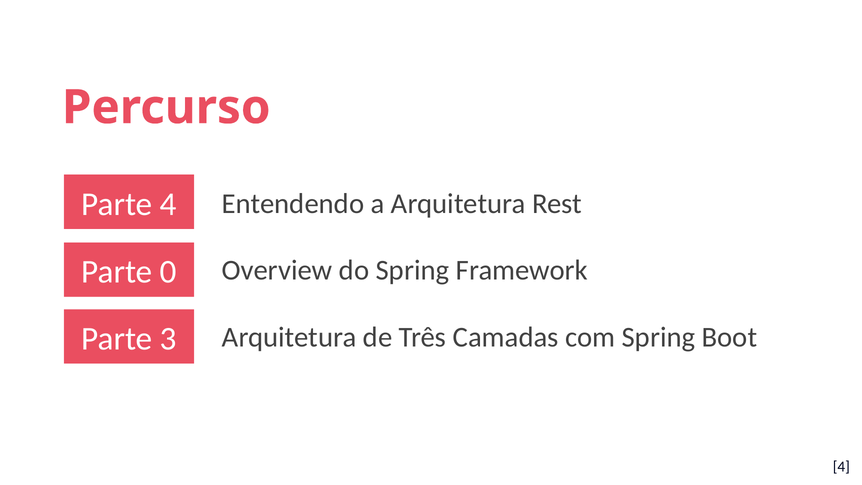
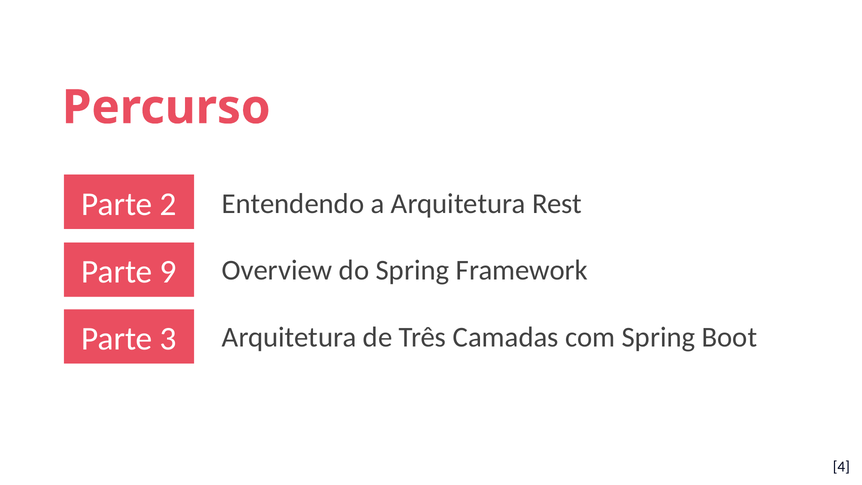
Parte 4: 4 -> 2
0: 0 -> 9
